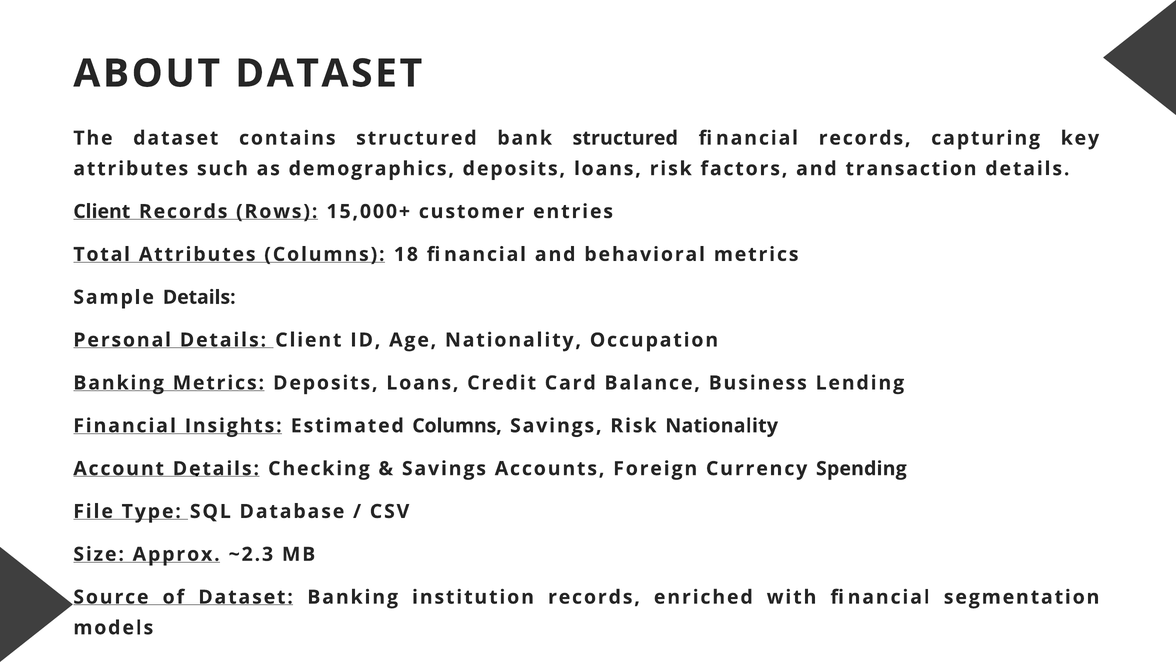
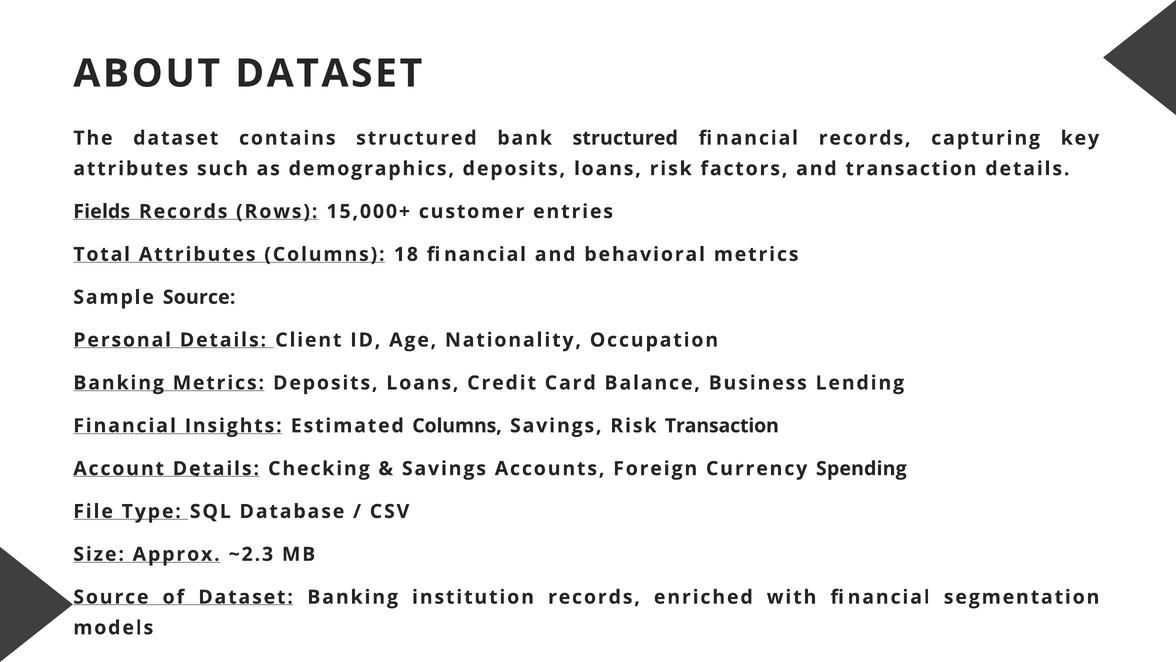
Client at (102, 211): Client -> Fields
Sample Details: Details -> Source
Risk Nationality: Nationality -> Transaction
